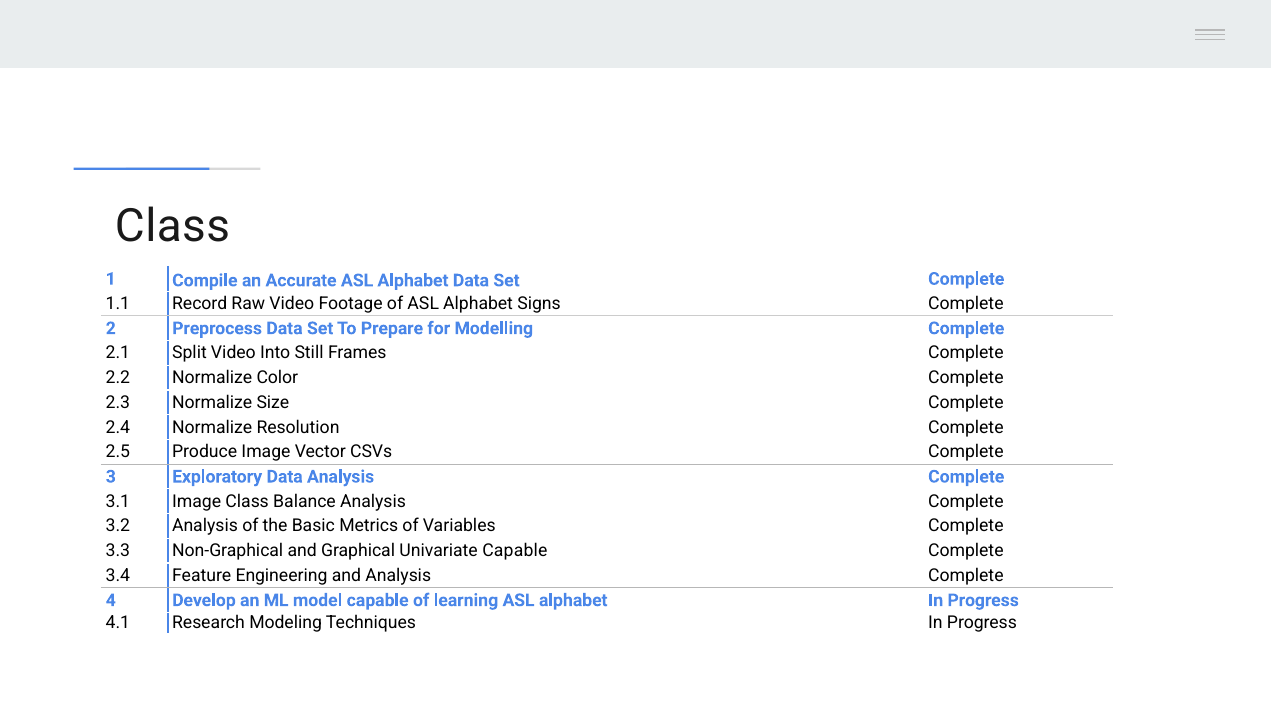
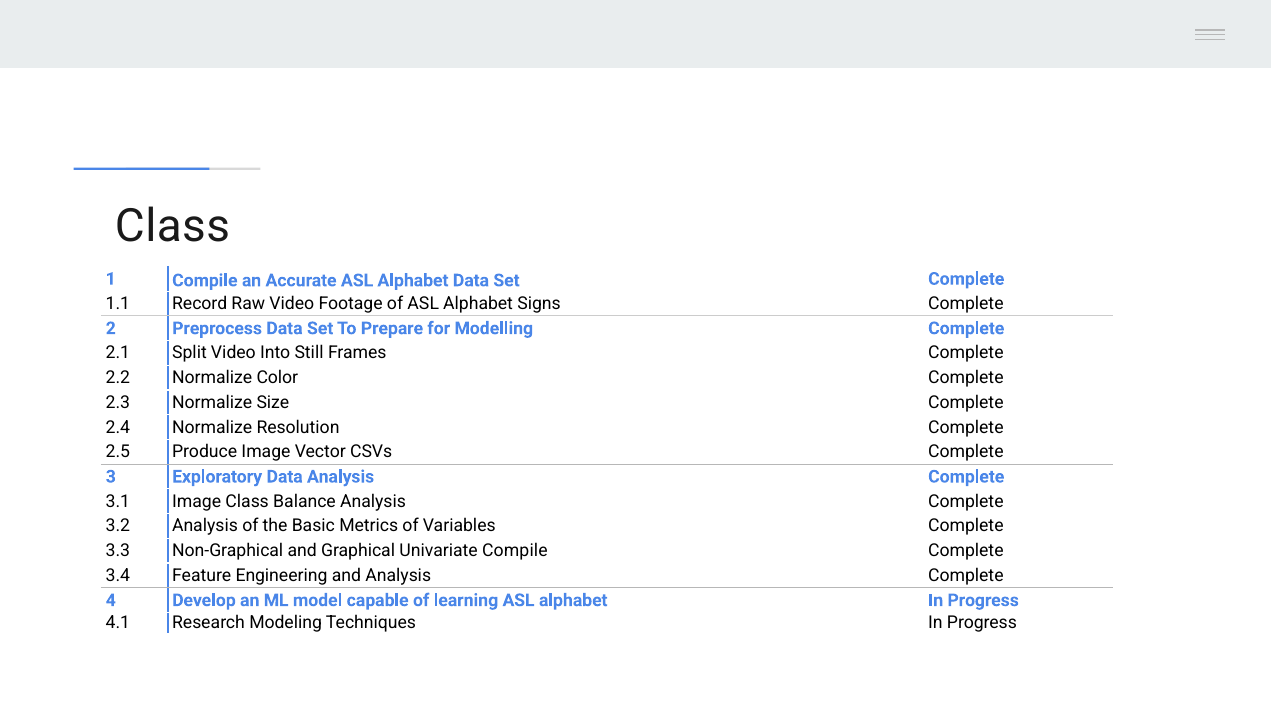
Univariate Capable: Capable -> Compile
